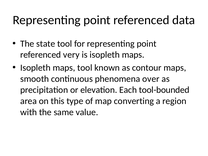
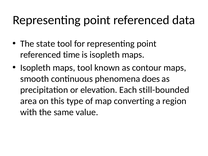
very: very -> time
over: over -> does
tool-bounded: tool-bounded -> still-bounded
